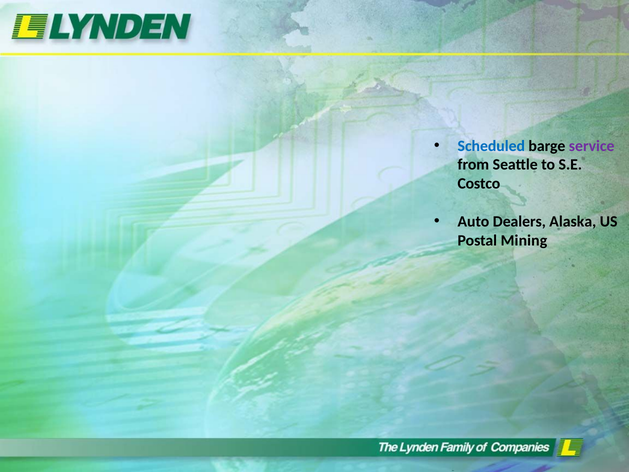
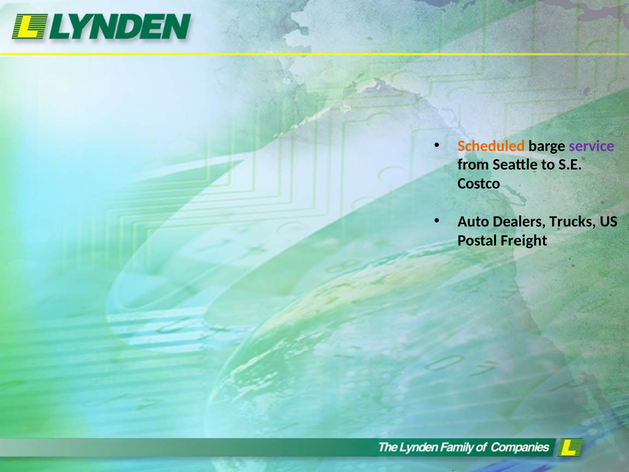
Scheduled colour: blue -> orange
Alaska: Alaska -> Trucks
Mining: Mining -> Freight
